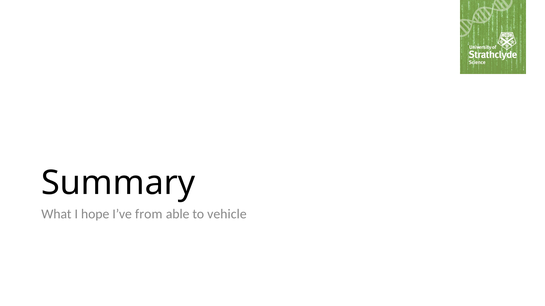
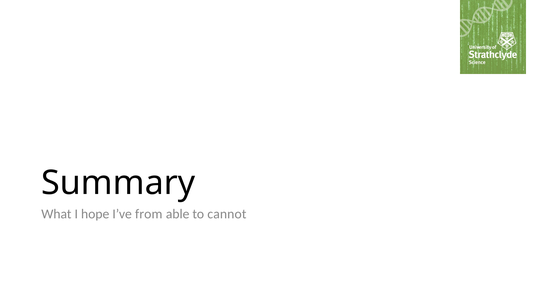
vehicle: vehicle -> cannot
